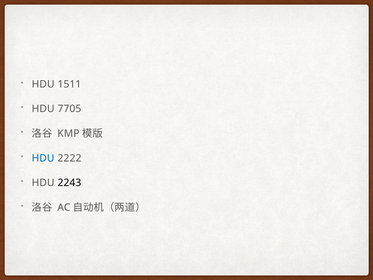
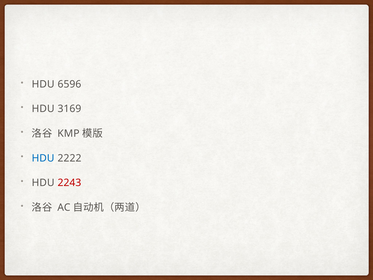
1511: 1511 -> 6596
7705: 7705 -> 3169
2243 colour: black -> red
